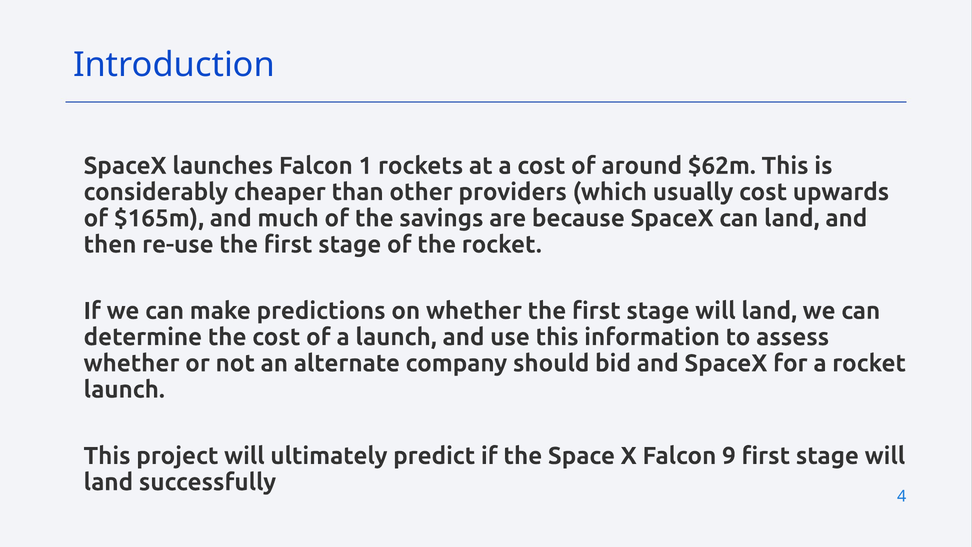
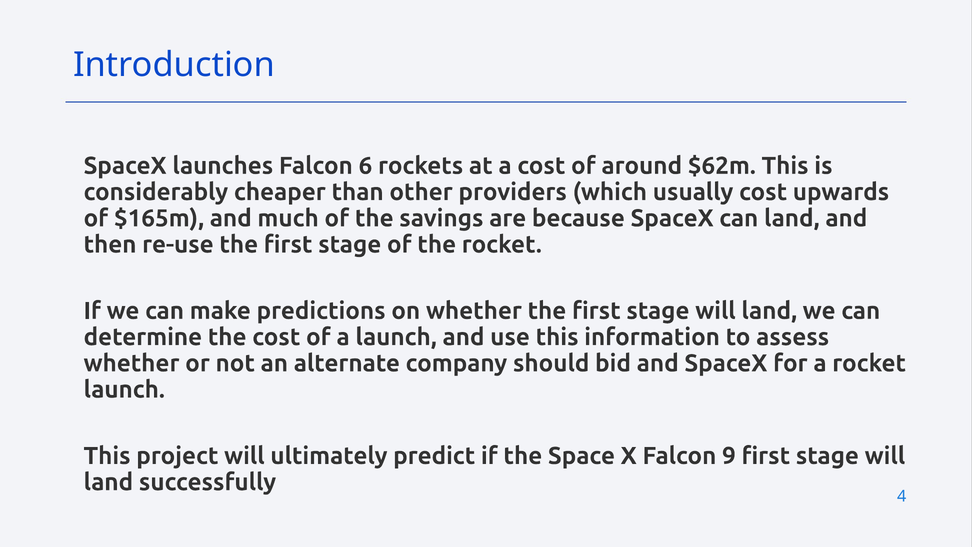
1: 1 -> 6
